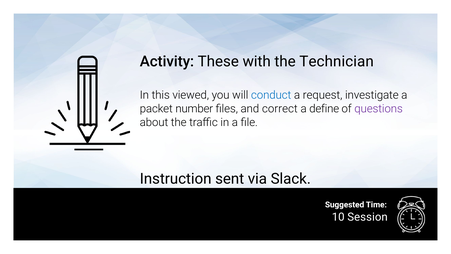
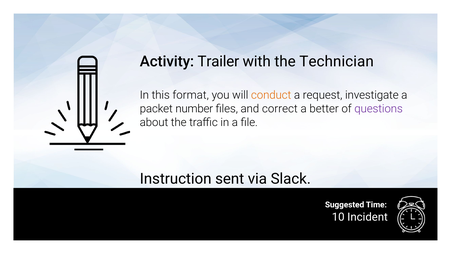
These: These -> Trailer
viewed: viewed -> format
conduct colour: blue -> orange
define: define -> better
Session: Session -> Incident
